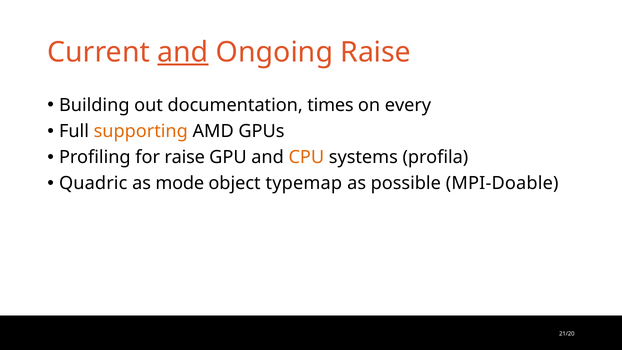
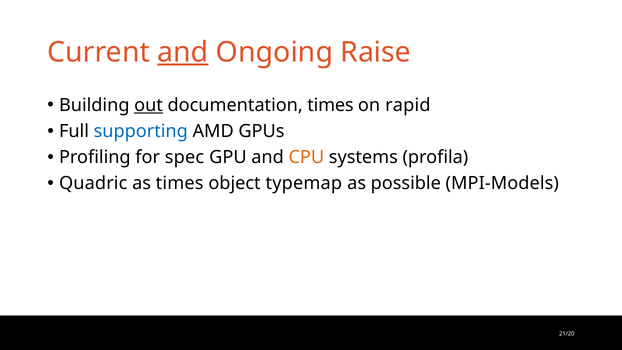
out underline: none -> present
every: every -> rapid
supporting colour: orange -> blue
for raise: raise -> spec
as mode: mode -> times
MPI-Doable: MPI-Doable -> MPI-Models
